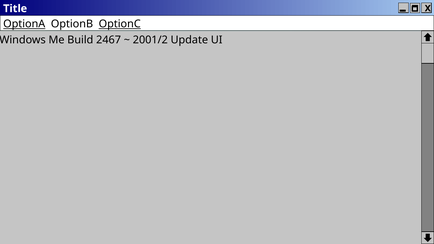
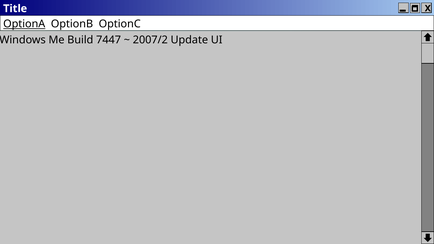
OptionC underline: present -> none
2467: 2467 -> 7447
2001/2: 2001/2 -> 2007/2
